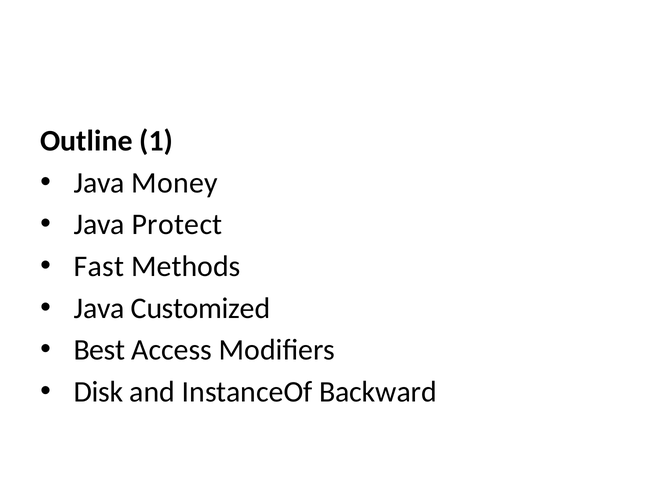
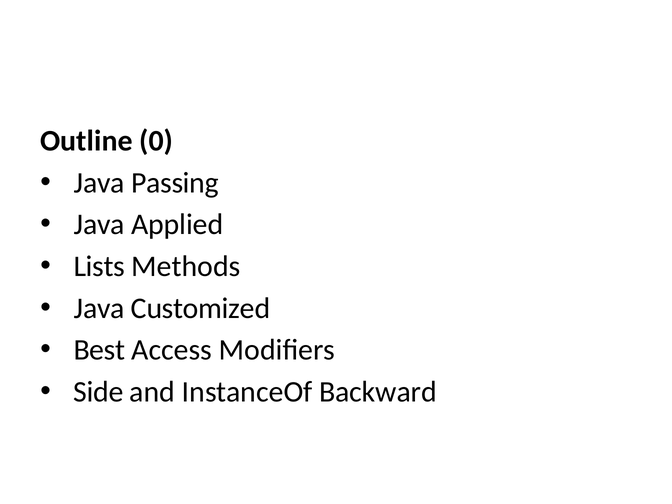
1: 1 -> 0
Money: Money -> Passing
Protect: Protect -> Applied
Fast: Fast -> Lists
Disk: Disk -> Side
